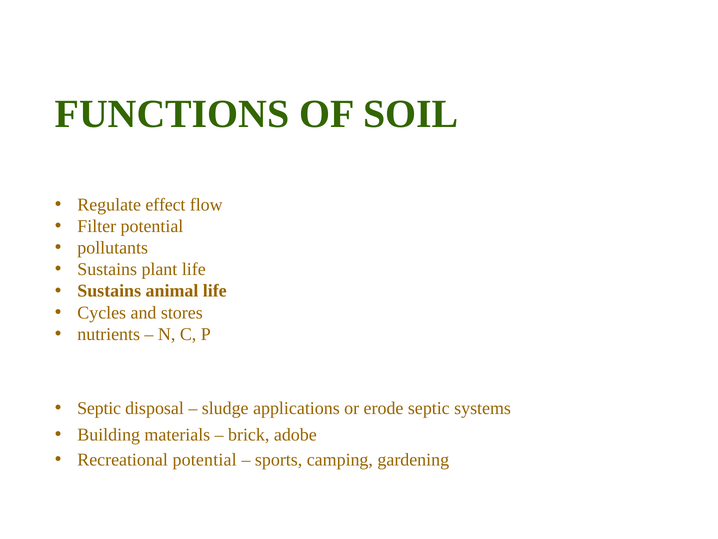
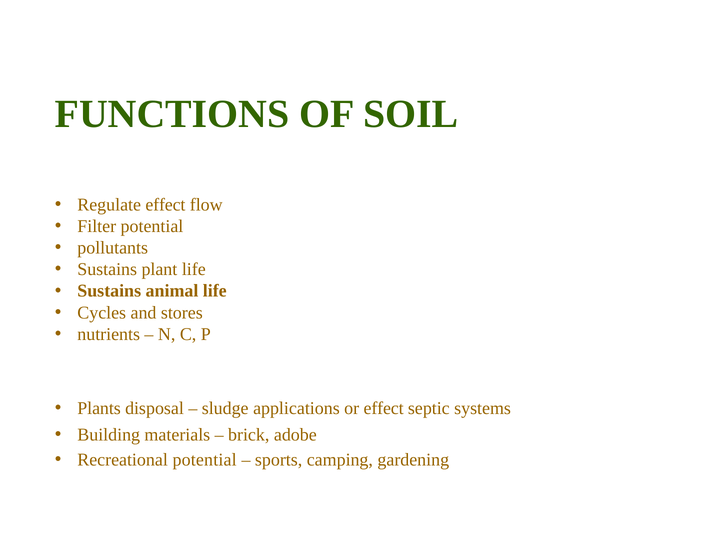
Septic at (99, 408): Septic -> Plants
or erode: erode -> effect
